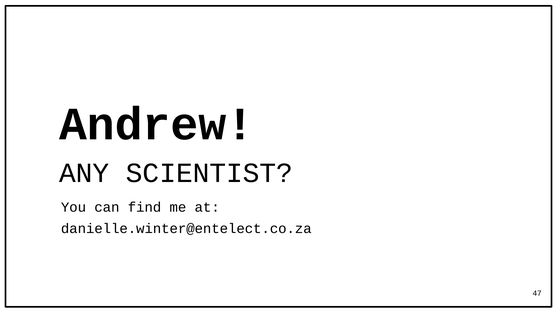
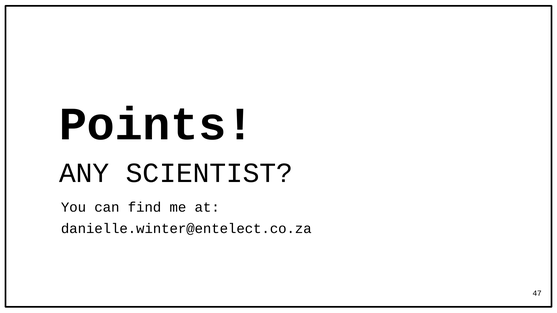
Andrew: Andrew -> Points
